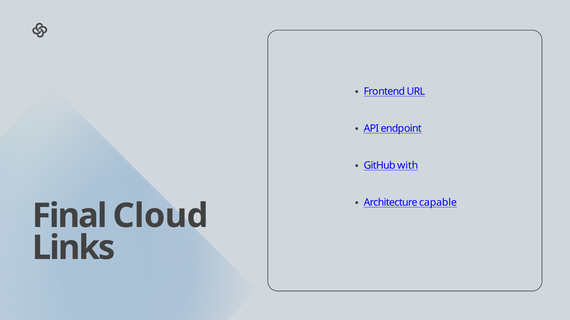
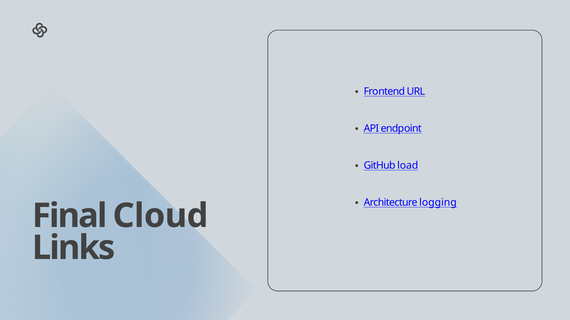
with: with -> load
capable: capable -> logging
